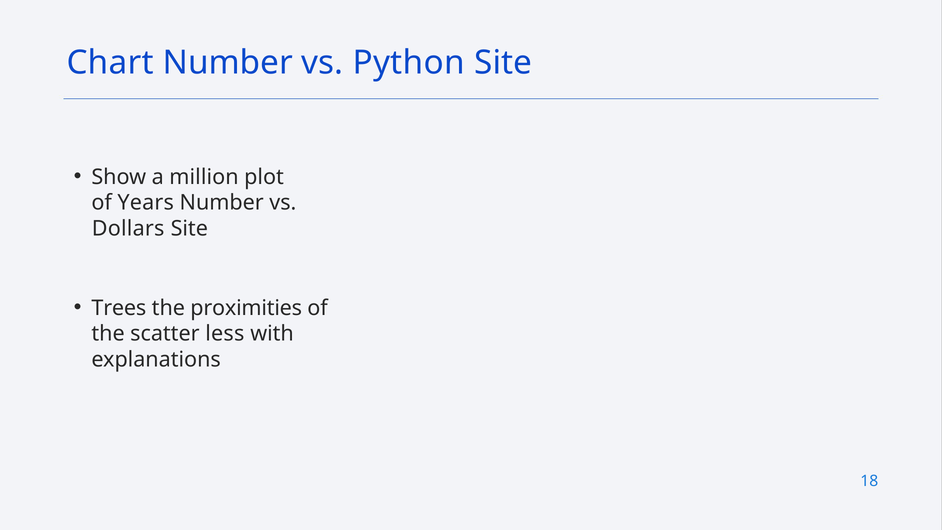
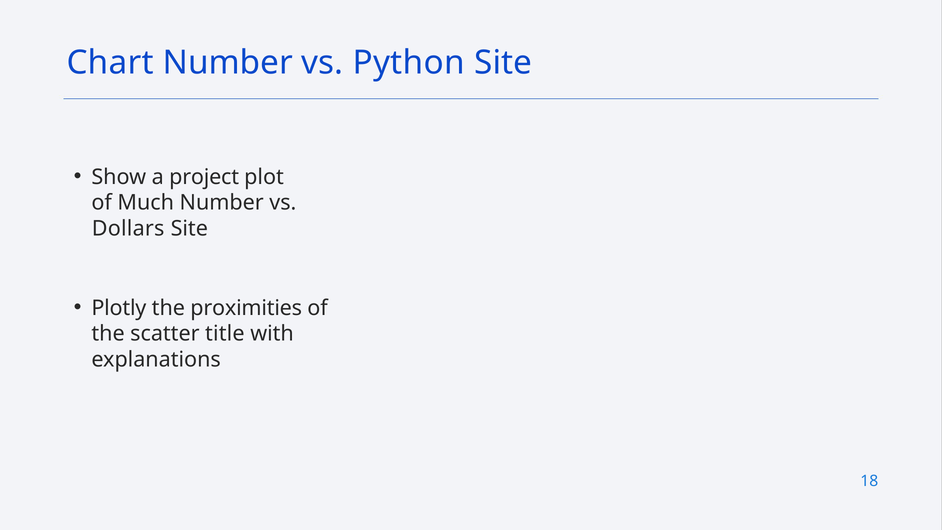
million: million -> project
Years: Years -> Much
Trees: Trees -> Plotly
less: less -> title
